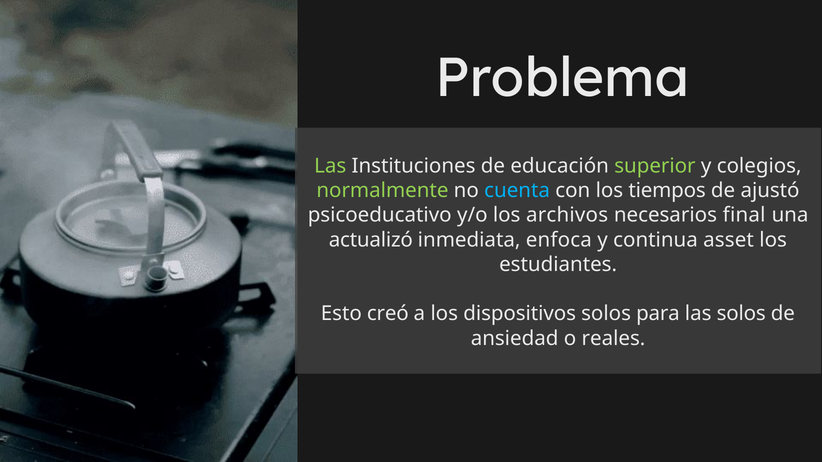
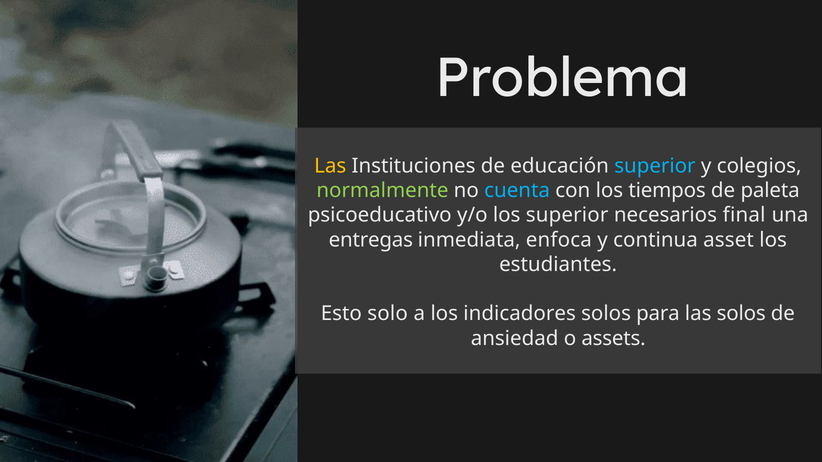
Las at (330, 166) colour: light green -> yellow
superior at (655, 166) colour: light green -> light blue
ajustó: ajustó -> paleta
los archivos: archivos -> superior
actualizó: actualizó -> entregas
creó: creó -> solo
dispositivos: dispositivos -> indicadores
reales: reales -> assets
